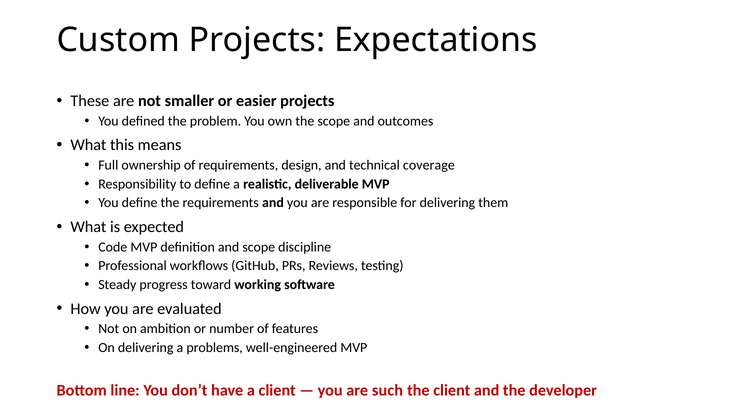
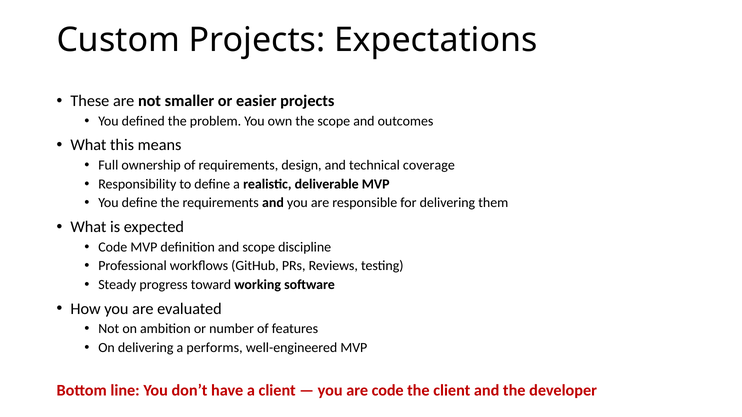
problems: problems -> performs
are such: such -> code
